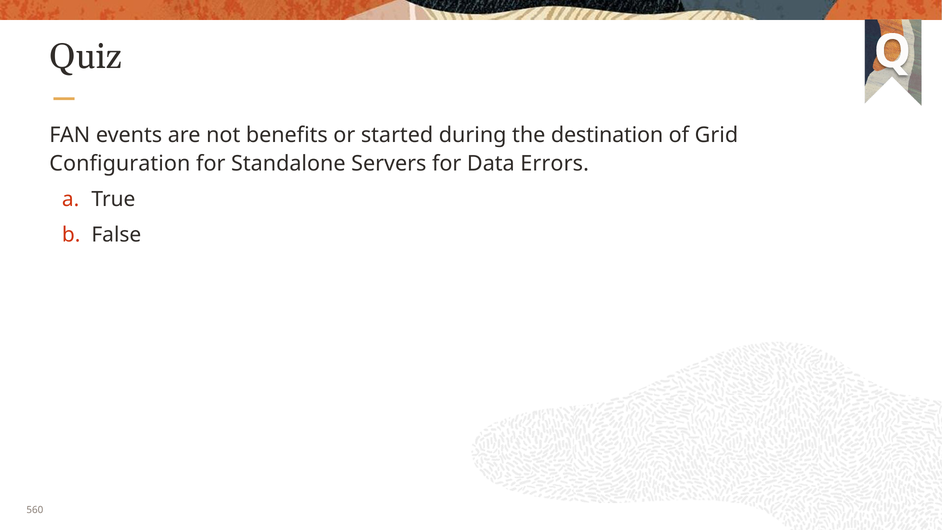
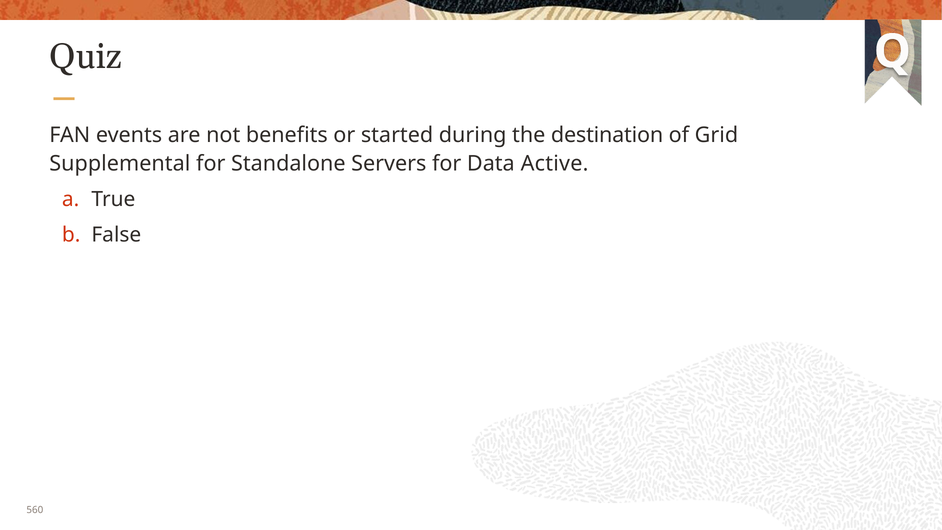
Configuration: Configuration -> Supplemental
Errors: Errors -> Active
